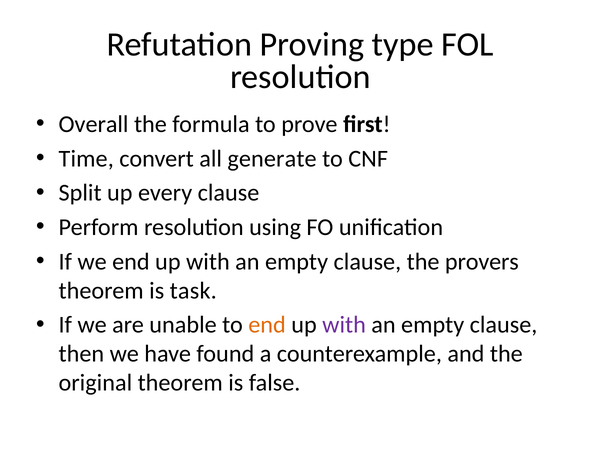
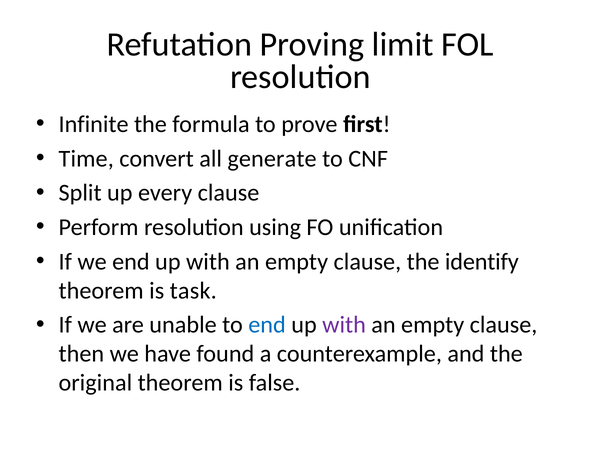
type: type -> limit
Overall: Overall -> Infinite
provers: provers -> identify
end at (267, 325) colour: orange -> blue
